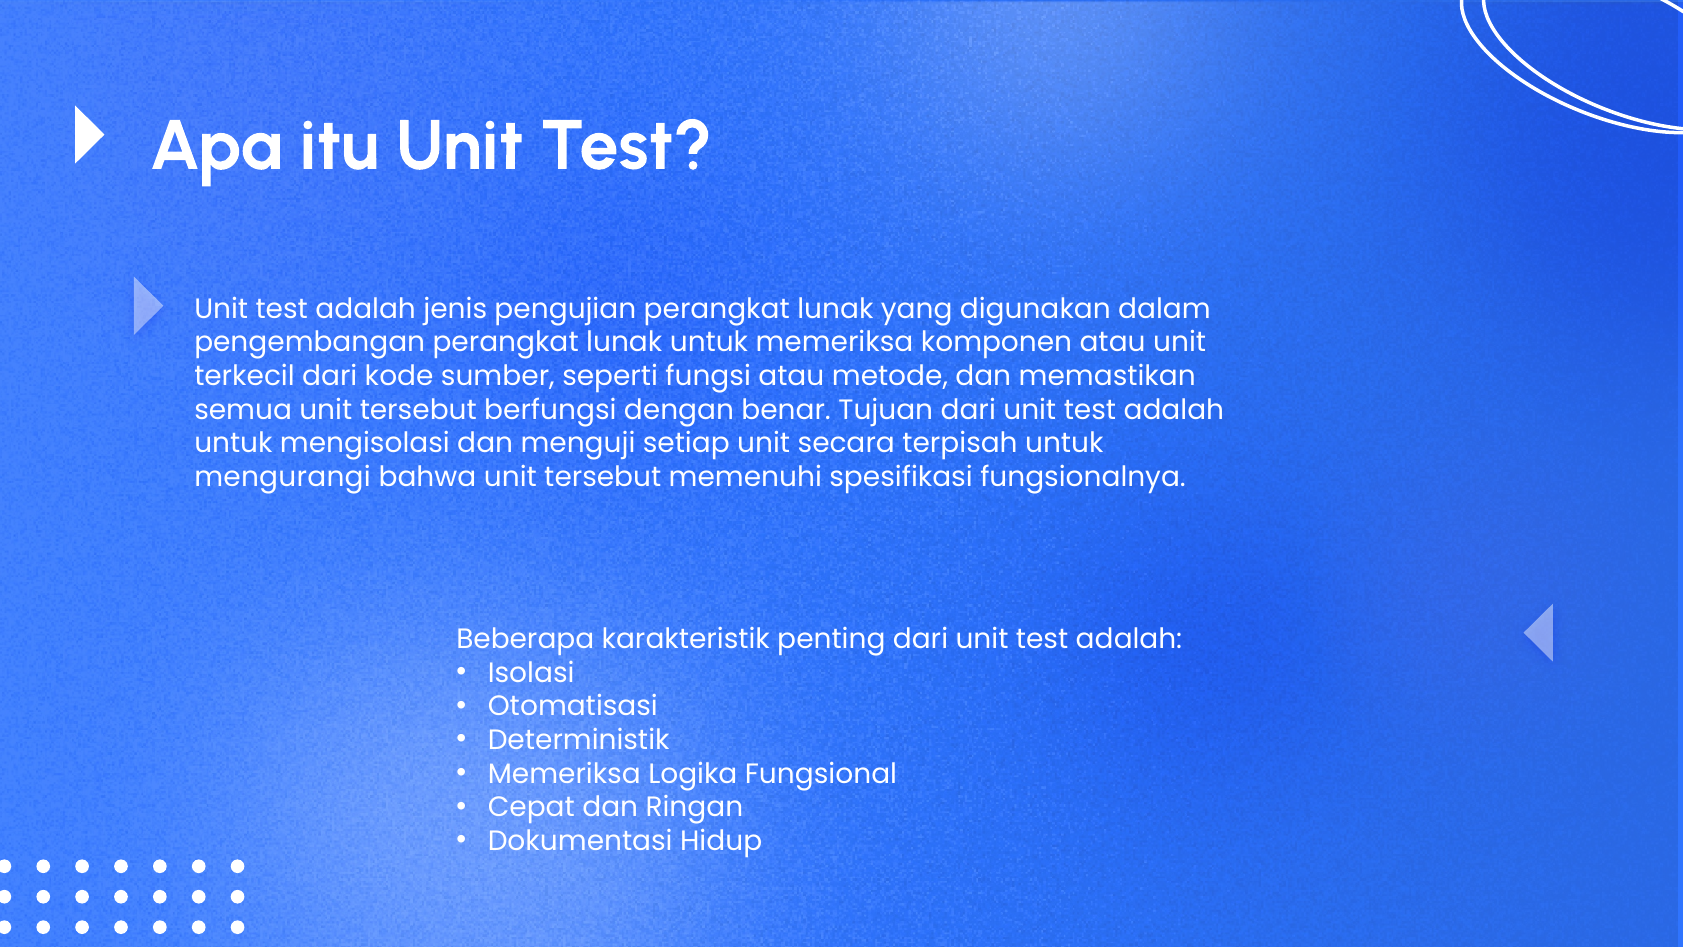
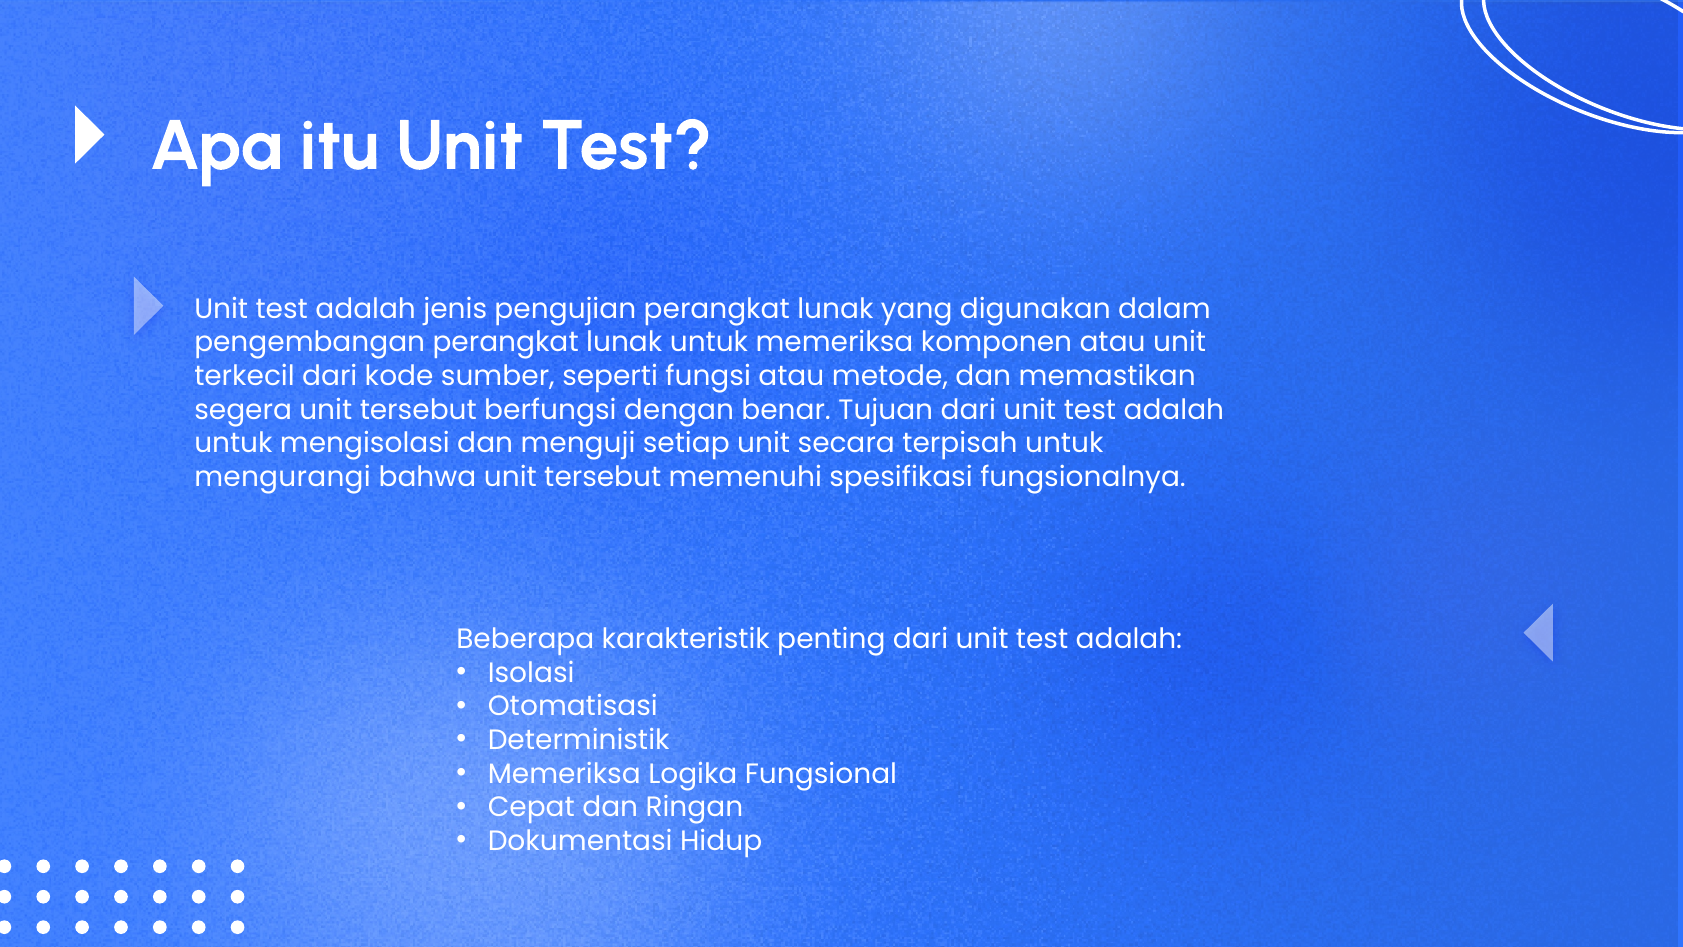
semua: semua -> segera
